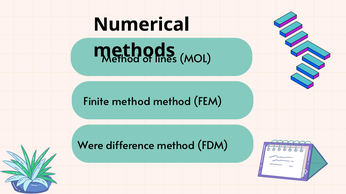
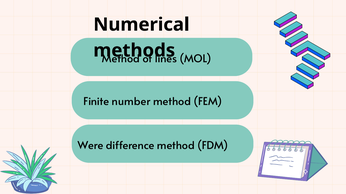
Finite method: method -> number
